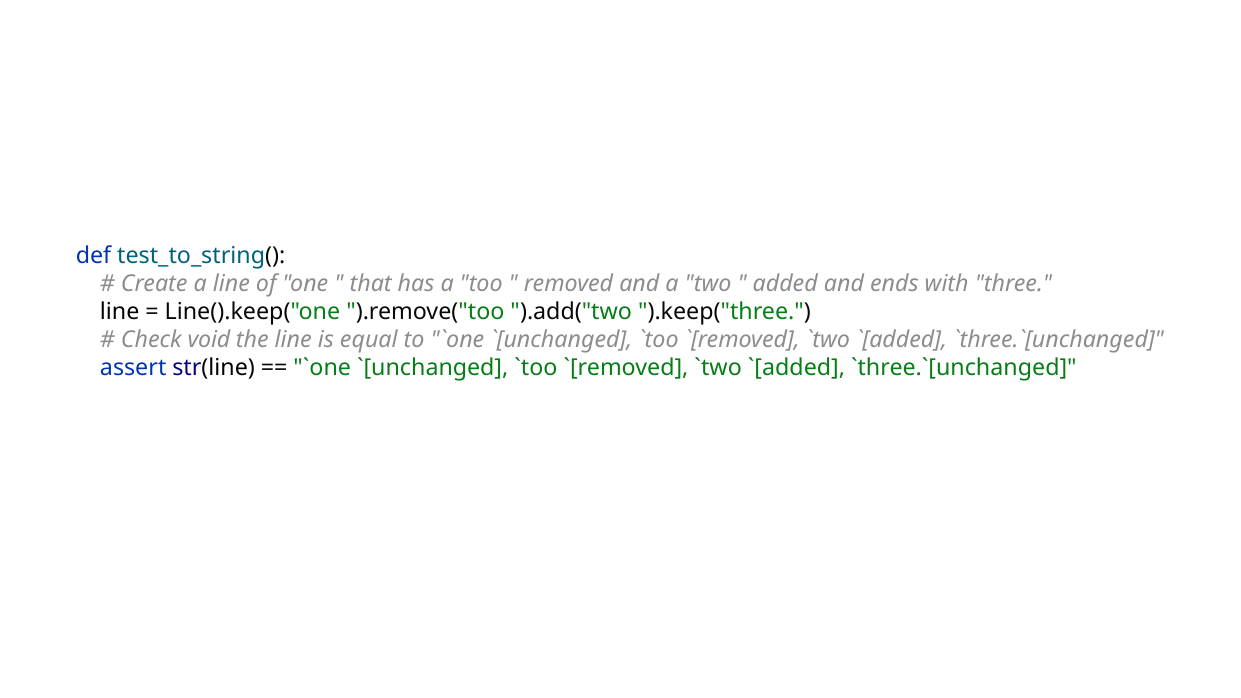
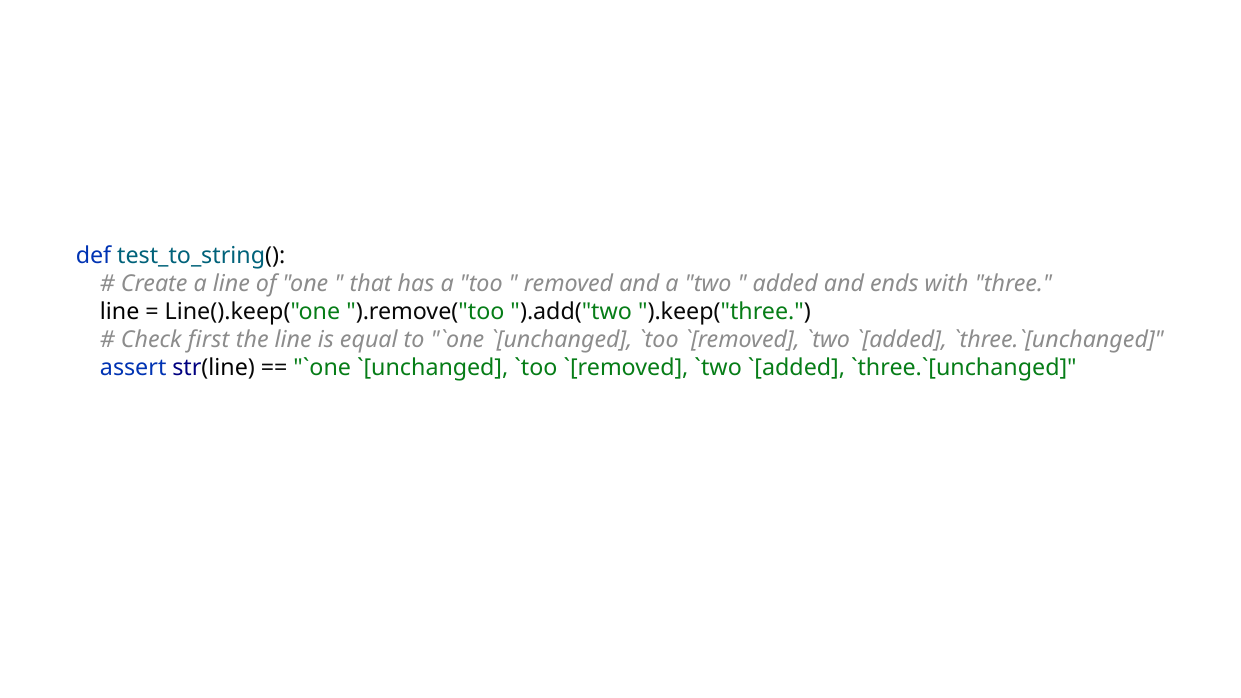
void: void -> first
